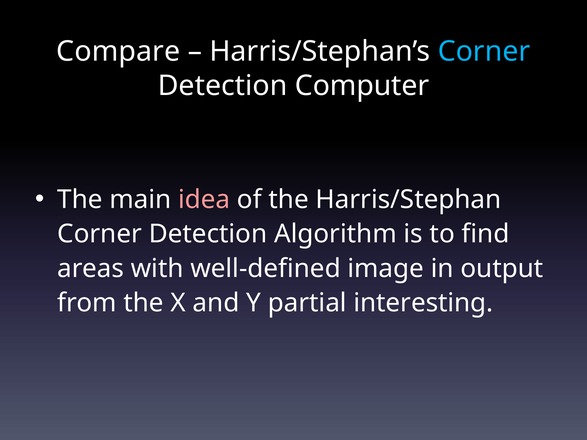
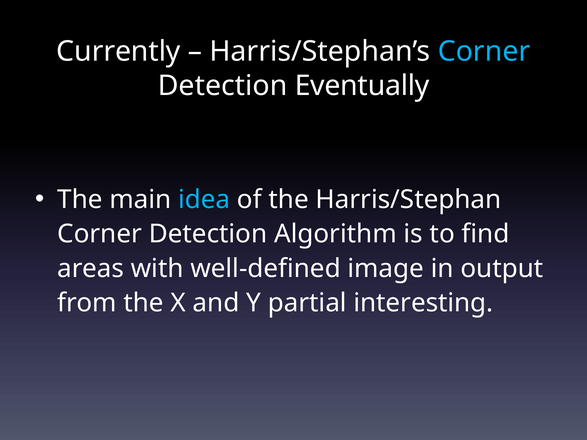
Compare: Compare -> Currently
Computer: Computer -> Eventually
idea colour: pink -> light blue
